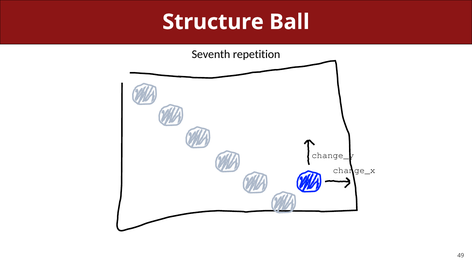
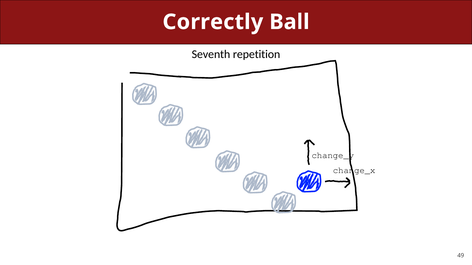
Structure: Structure -> Correctly
